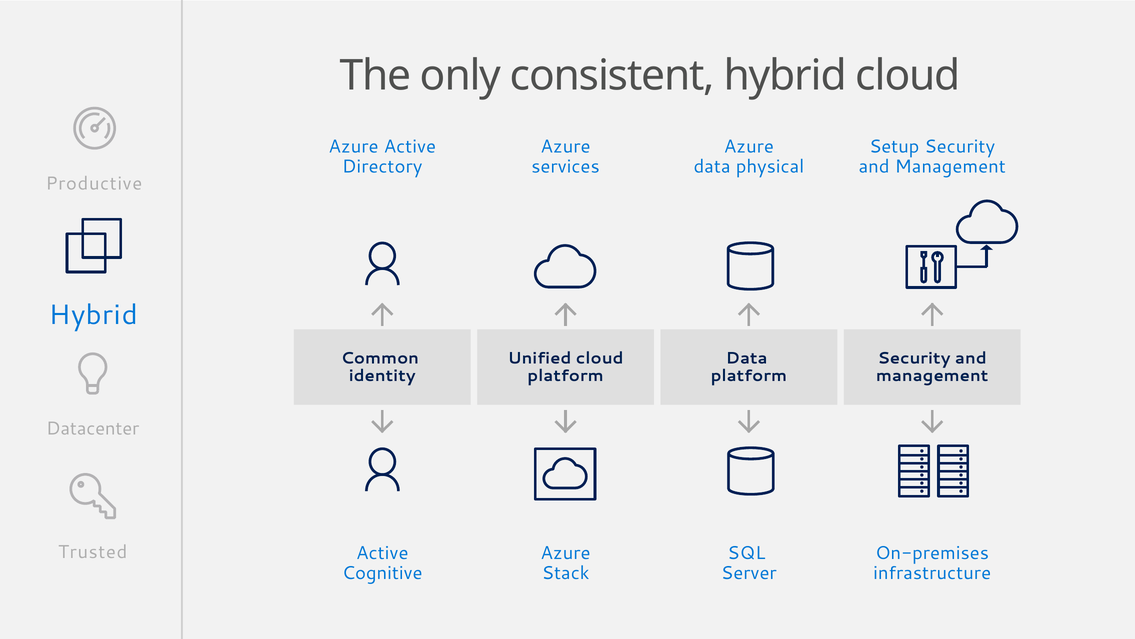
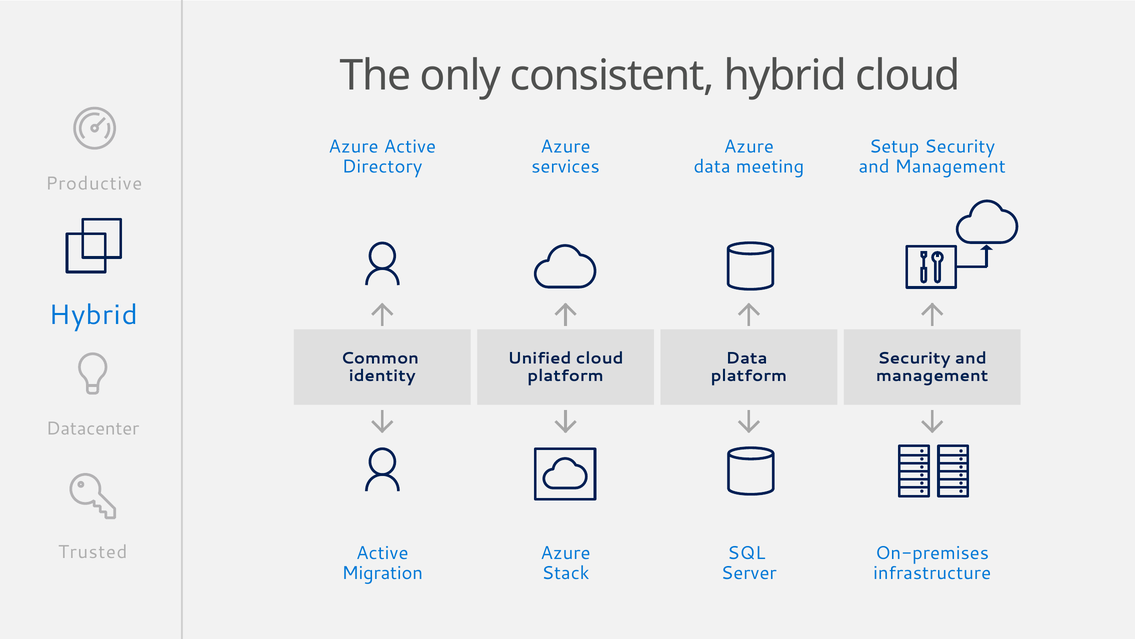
physical: physical -> meeting
Cognitive: Cognitive -> Migration
